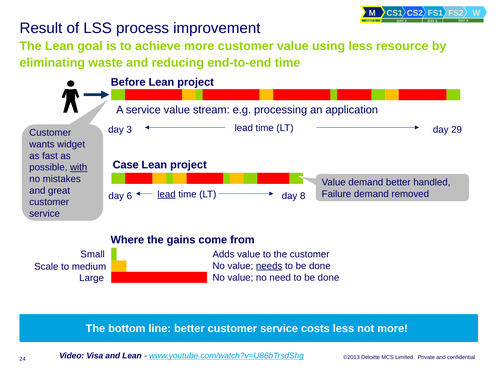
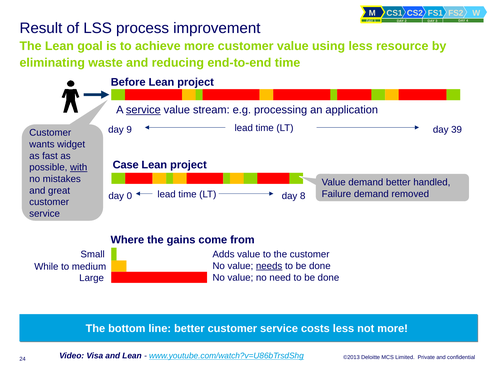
service at (143, 110) underline: none -> present
3 at (129, 130): 3 -> 9
29: 29 -> 39
lead at (167, 194) underline: present -> none
6: 6 -> 0
Scale: Scale -> While
